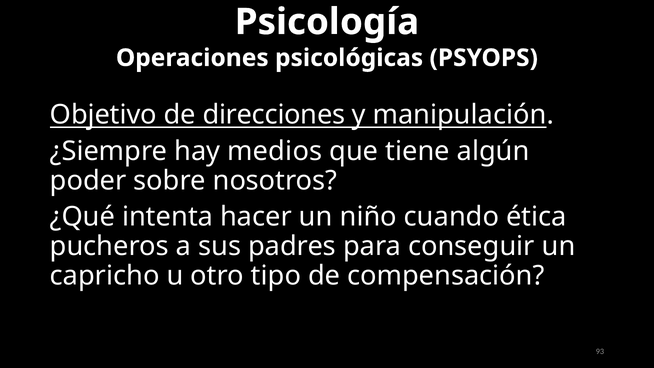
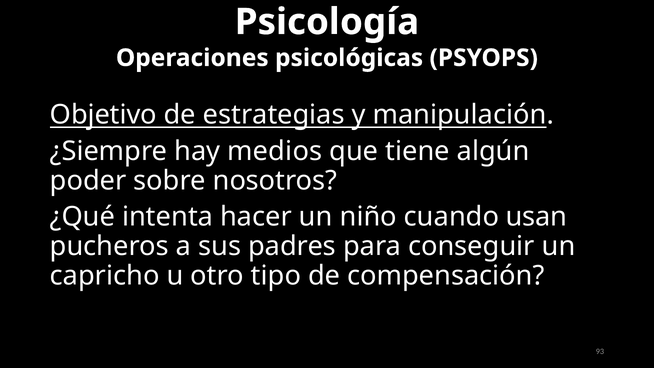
direcciones: direcciones -> estrategias
ética: ética -> usan
